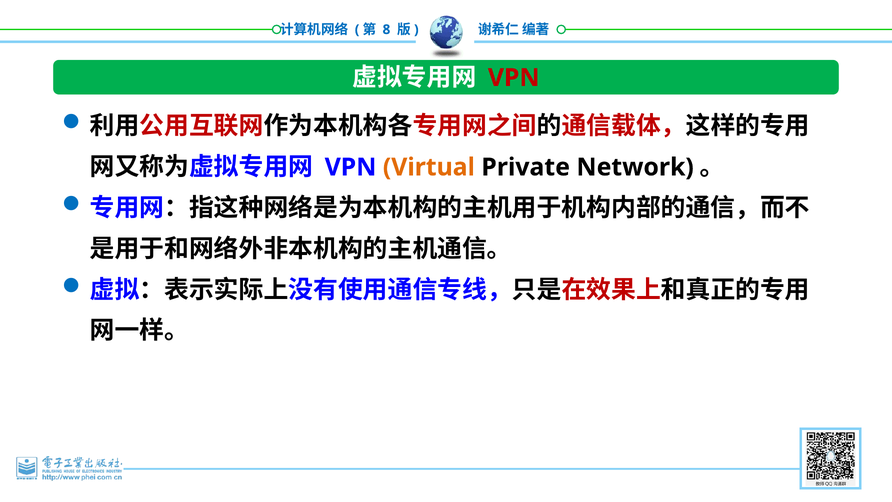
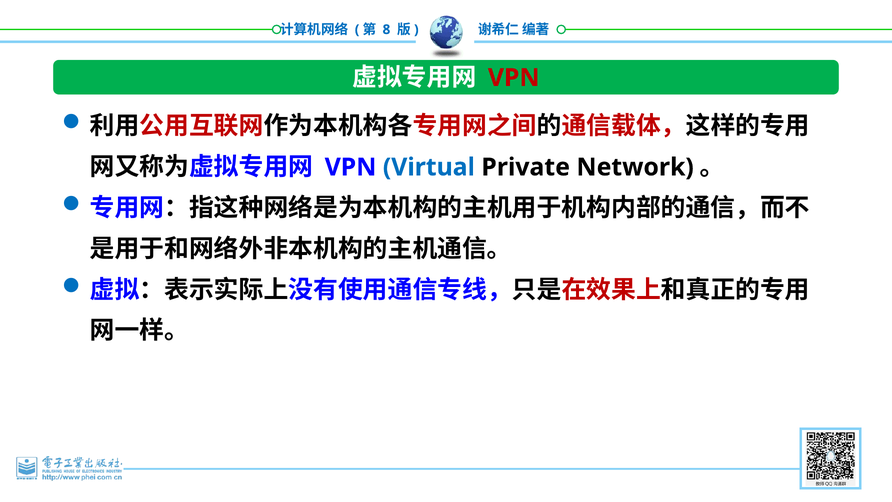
Virtual colour: orange -> blue
